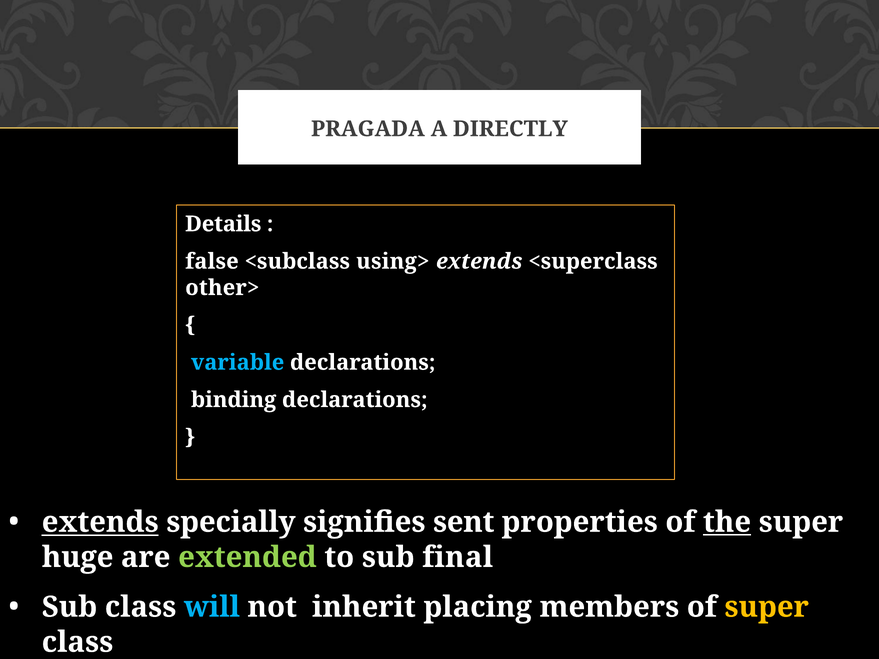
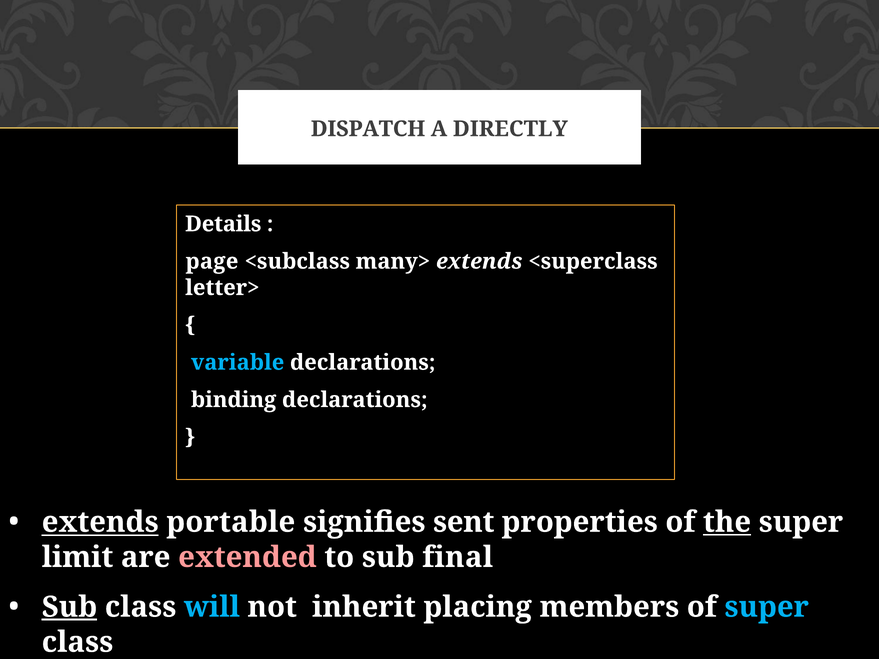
PRAGADA: PRAGADA -> DISPATCH
false: false -> page
using>: using> -> many>
other>: other> -> letter>
specially: specially -> portable
huge: huge -> limit
extended colour: light green -> pink
Sub at (69, 607) underline: none -> present
super at (767, 607) colour: yellow -> light blue
